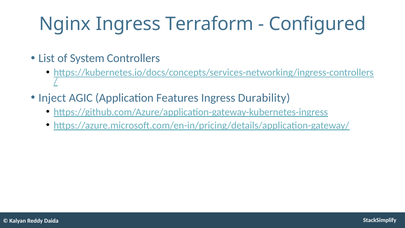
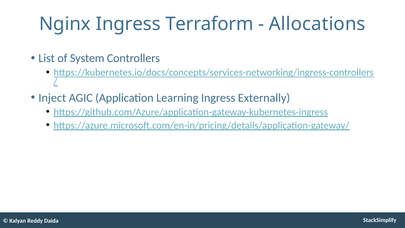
Configured: Configured -> Allocations
Features: Features -> Learning
Durability: Durability -> Externally
